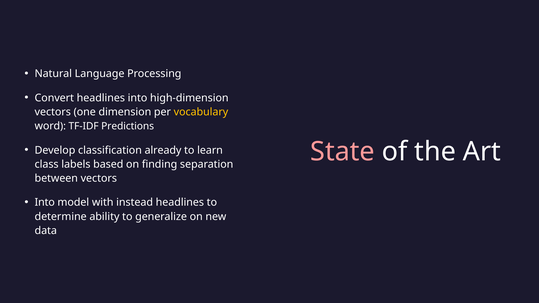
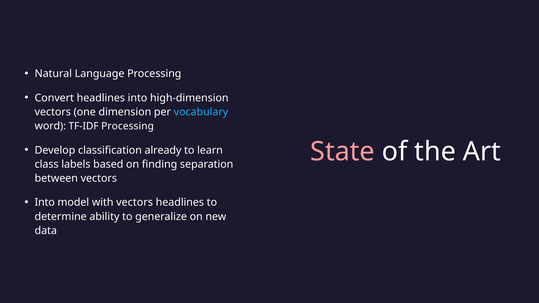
vocabulary colour: yellow -> light blue
TF-IDF Predictions: Predictions -> Processing
with instead: instead -> vectors
